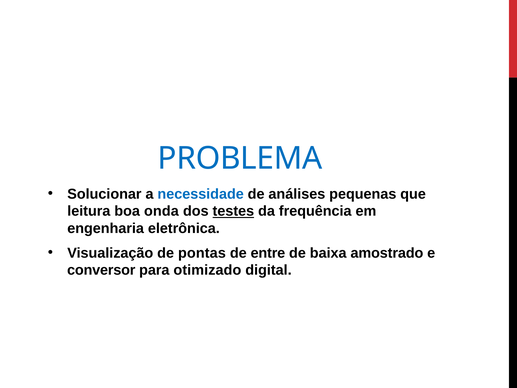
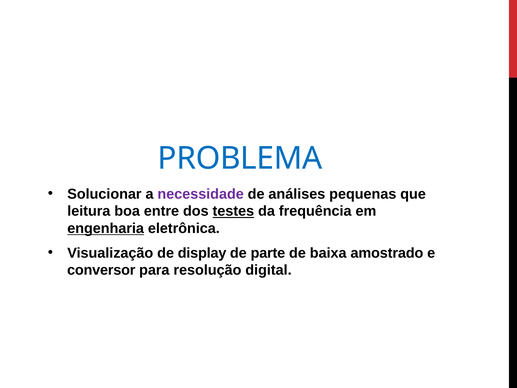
necessidade colour: blue -> purple
onda: onda -> entre
engenharia underline: none -> present
pontas: pontas -> display
entre: entre -> parte
otimizado: otimizado -> resolução
